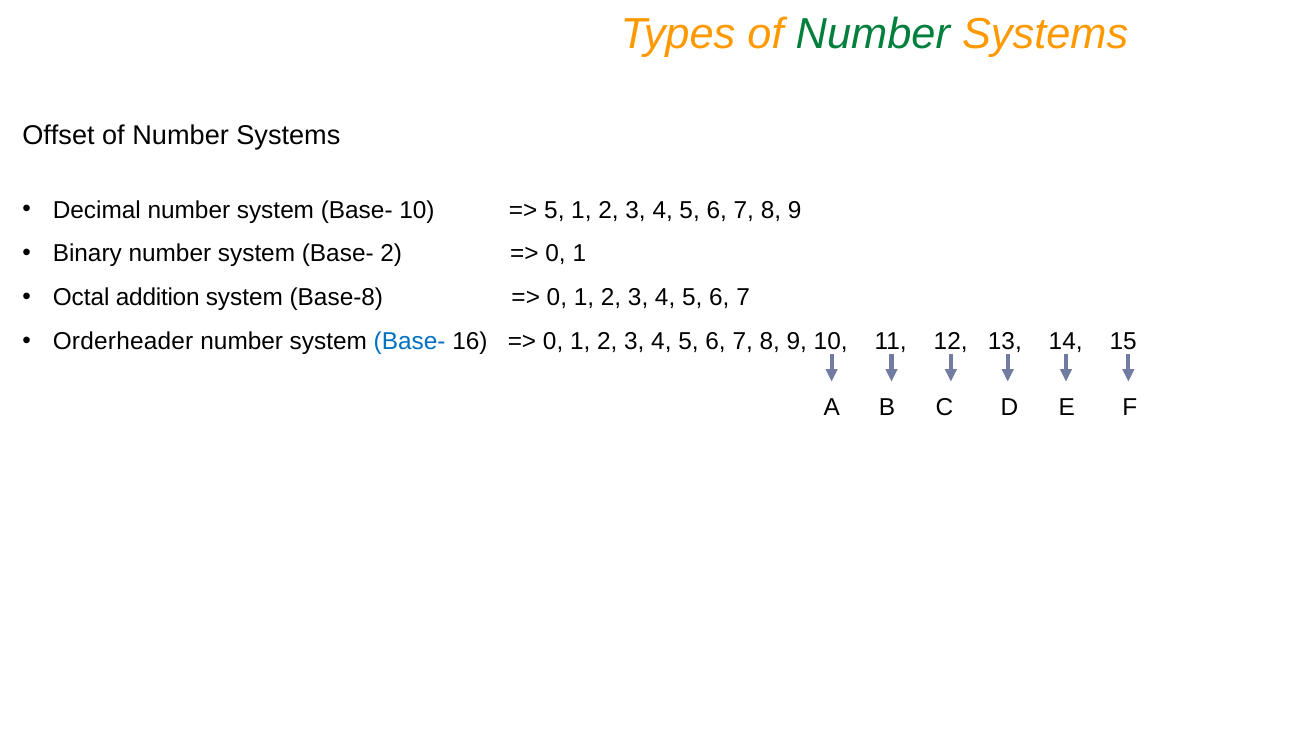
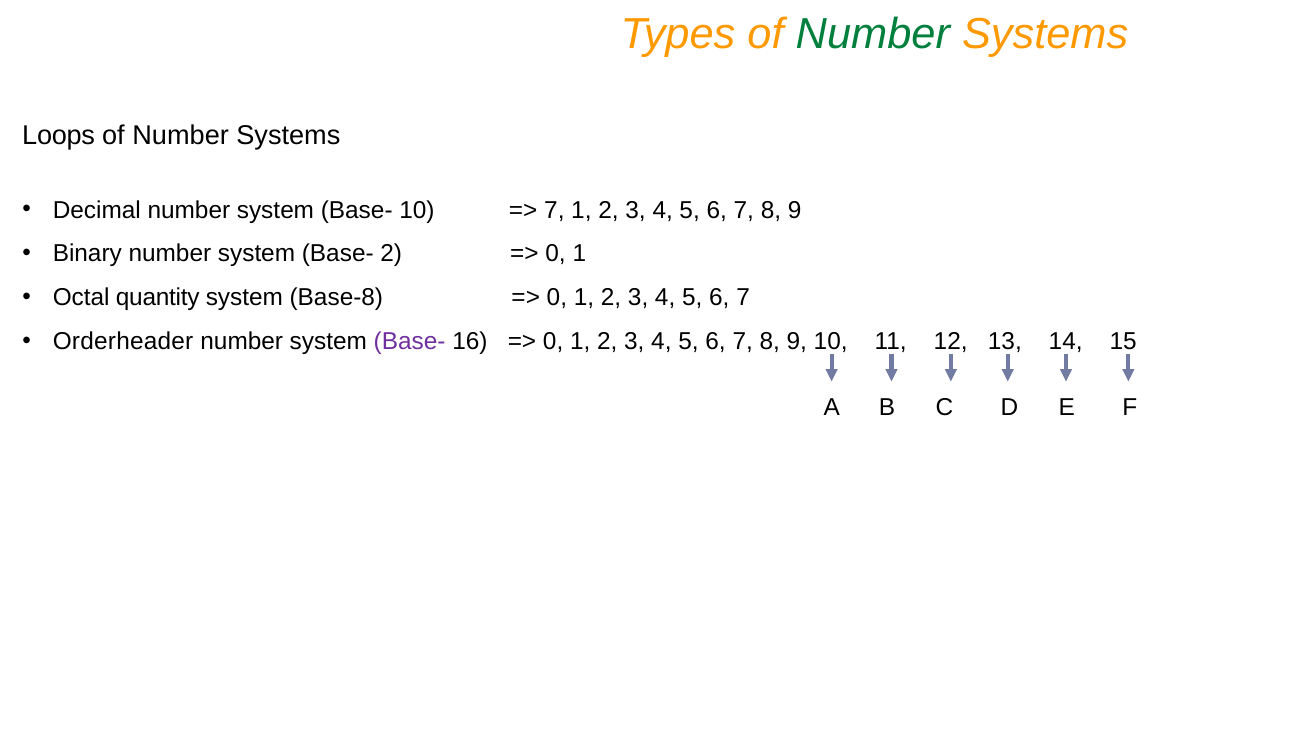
Offset: Offset -> Loops
5 at (554, 210): 5 -> 7
addition: addition -> quantity
Base- at (410, 342) colour: blue -> purple
